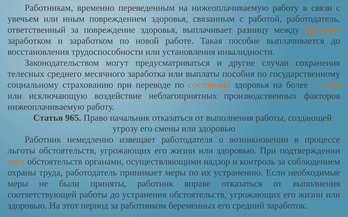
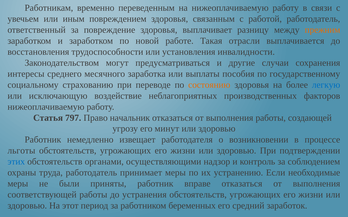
пособие: пособие -> отрасли
телесных: телесных -> интересы
легкую colour: orange -> blue
965: 965 -> 797
смены: смены -> минут
этих colour: orange -> blue
